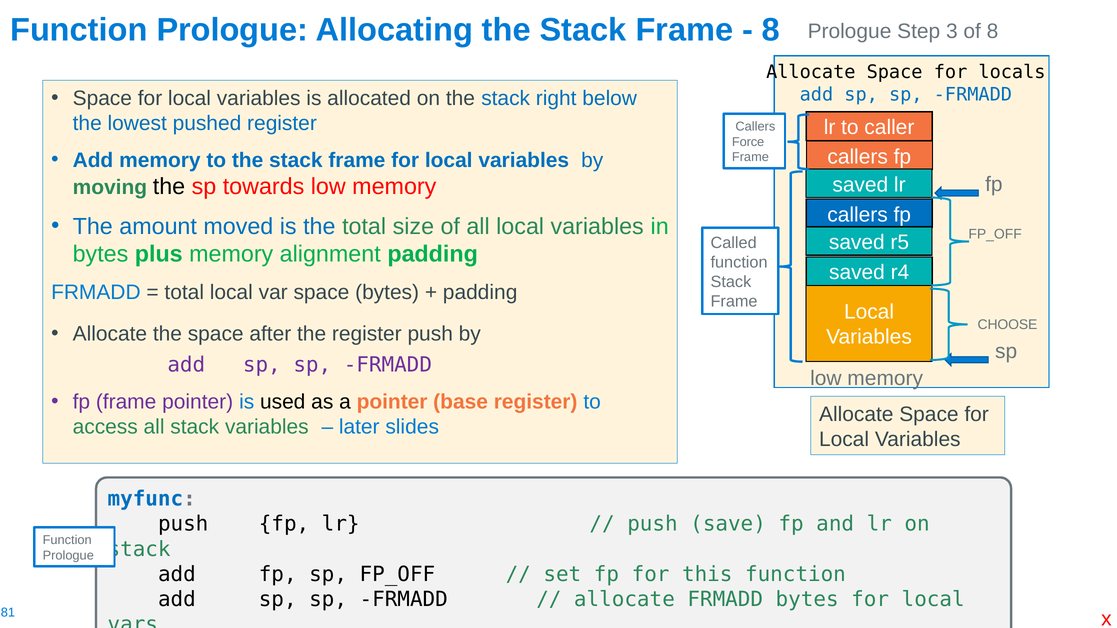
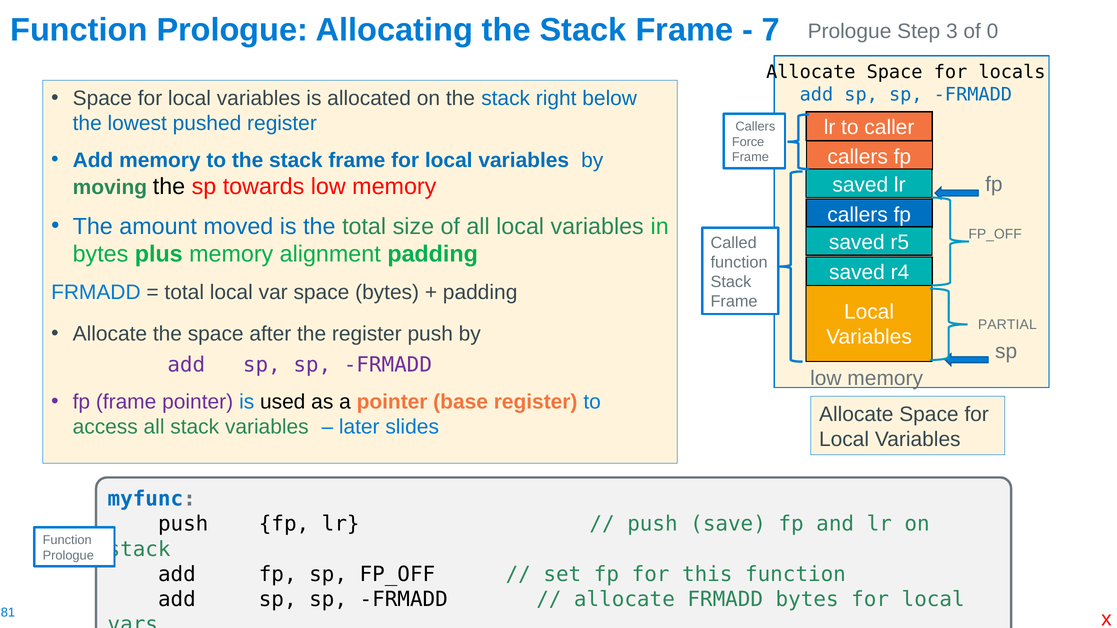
8 at (771, 30): 8 -> 7
of 8: 8 -> 0
CHOOSE: CHOOSE -> PARTIAL
